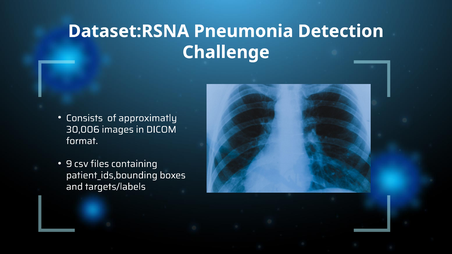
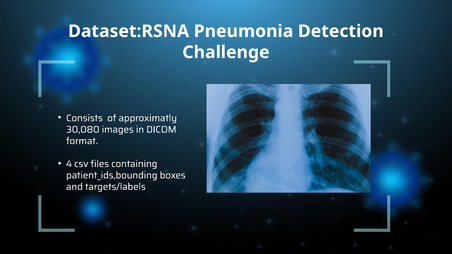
30,006: 30,006 -> 30,080
9: 9 -> 4
